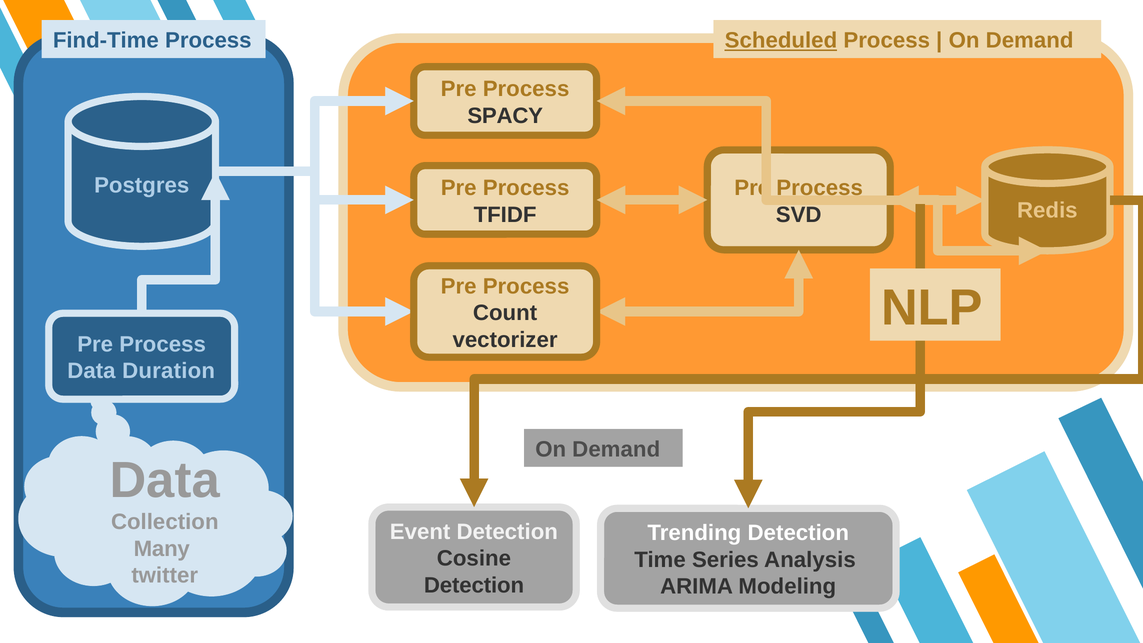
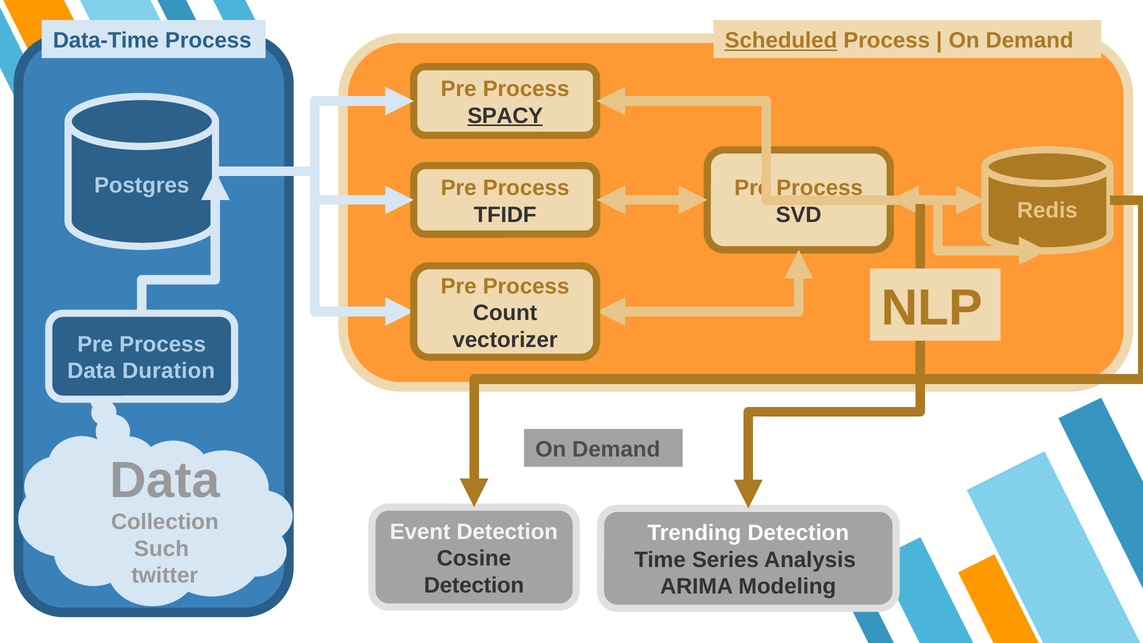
Find-Time: Find-Time -> Data-Time
SPACY underline: none -> present
Many: Many -> Such
